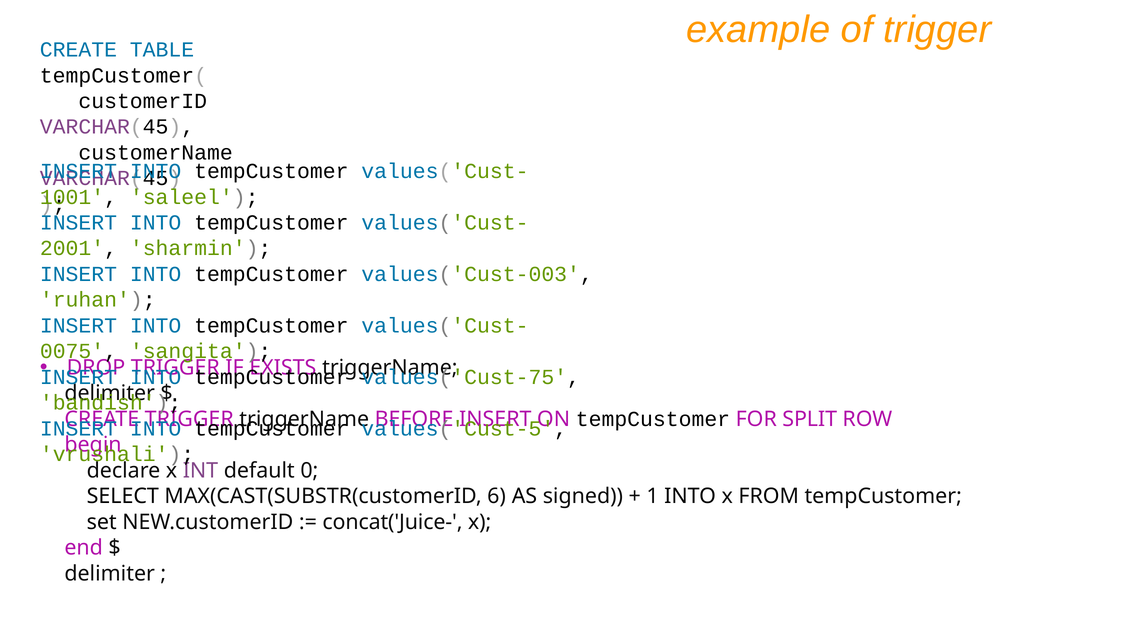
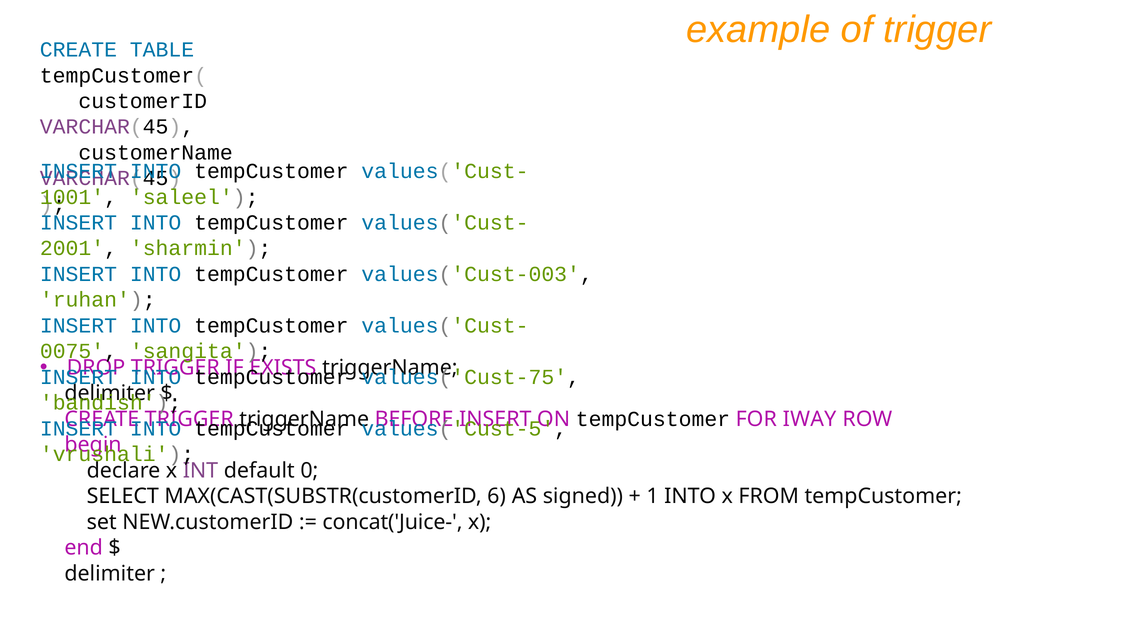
SPLIT: SPLIT -> IWAY
